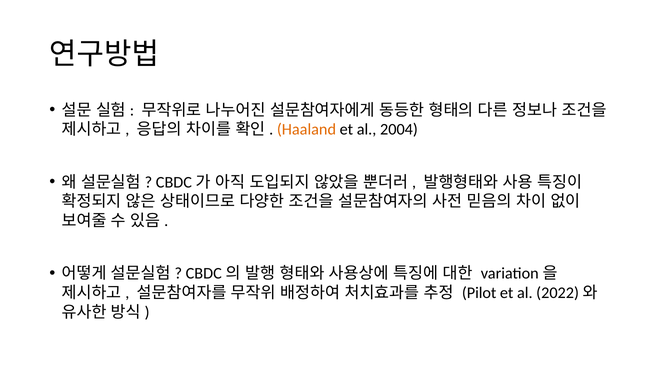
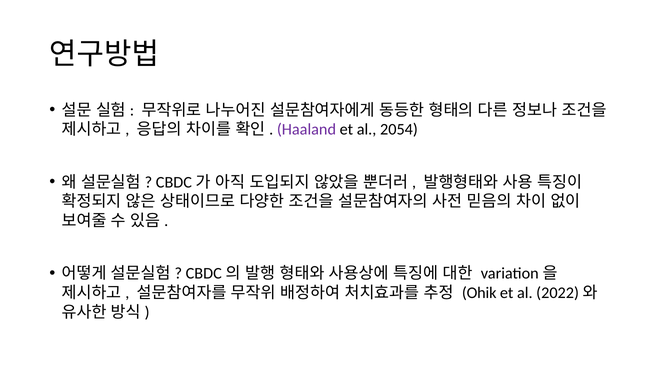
Haaland colour: orange -> purple
2004: 2004 -> 2054
Pilot: Pilot -> Ohik
